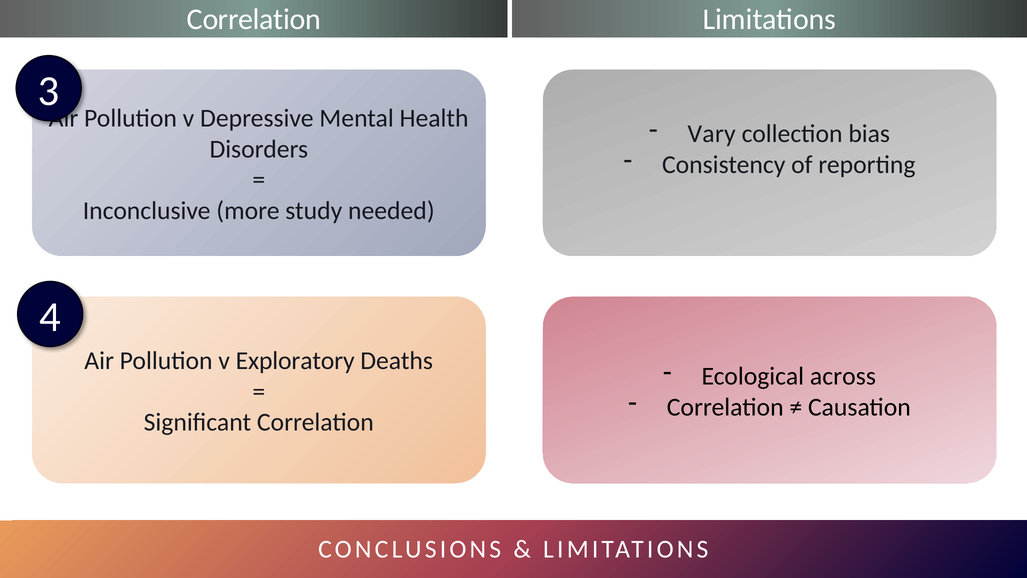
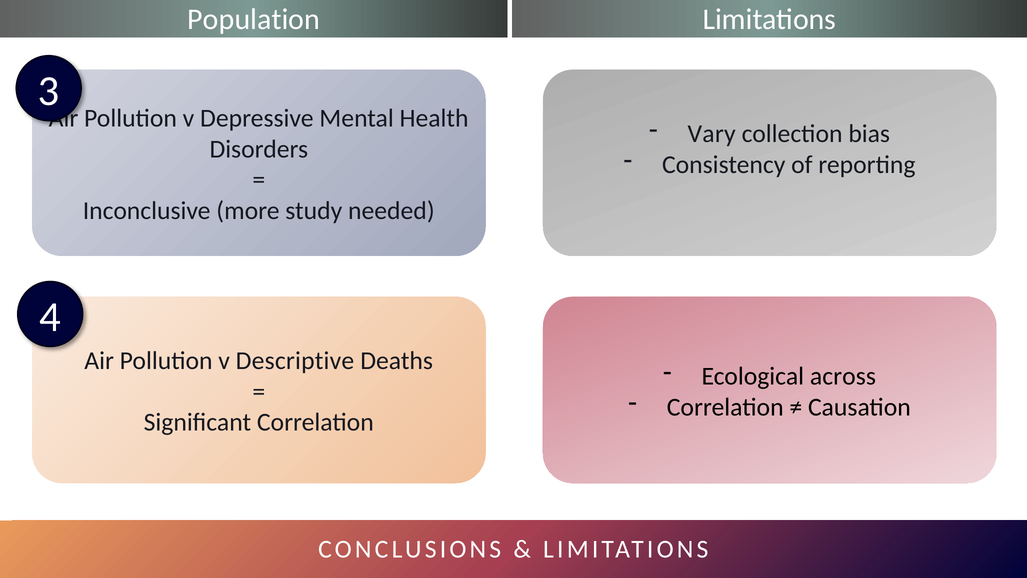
Correlation at (254, 19): Correlation -> Population
Exploratory: Exploratory -> Descriptive
